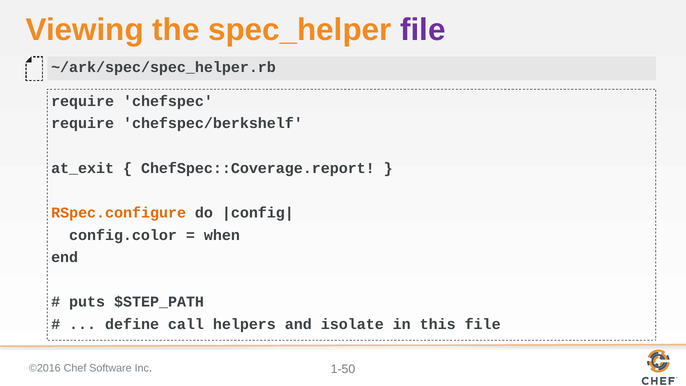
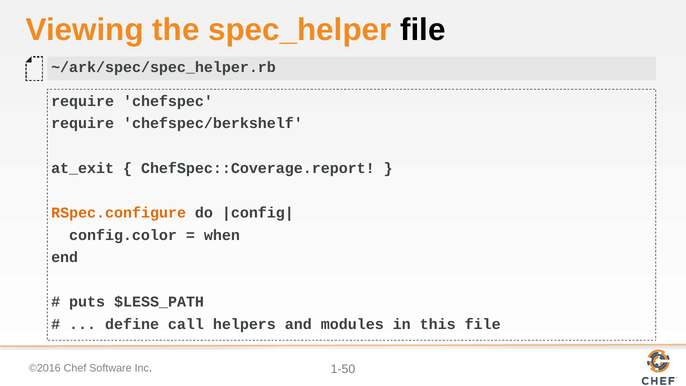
file at (423, 30) colour: purple -> black
$STEP_PATH: $STEP_PATH -> $LESS_PATH
isolate: isolate -> modules
